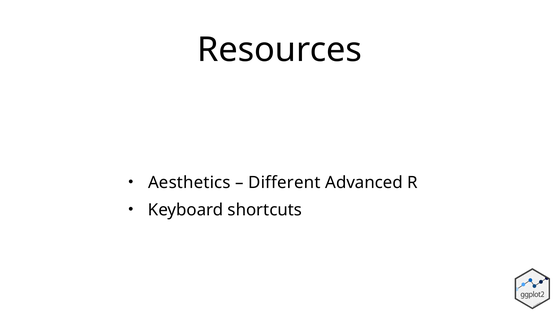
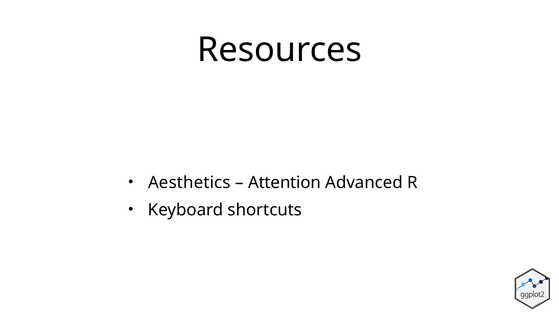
Different: Different -> Attention
